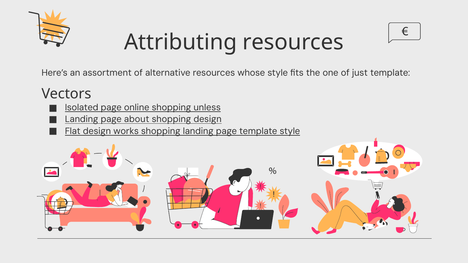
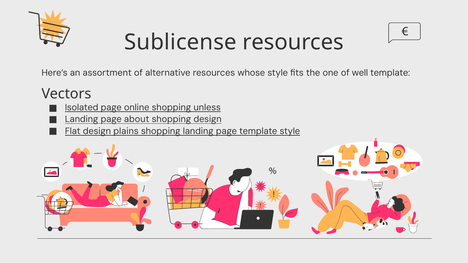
Attributing: Attributing -> Sublicense
just: just -> well
works: works -> plains
